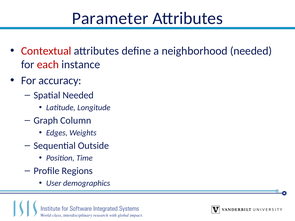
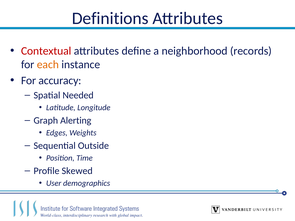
Parameter: Parameter -> Definitions
neighborhood needed: needed -> records
each colour: red -> orange
Column: Column -> Alerting
Regions: Regions -> Skewed
